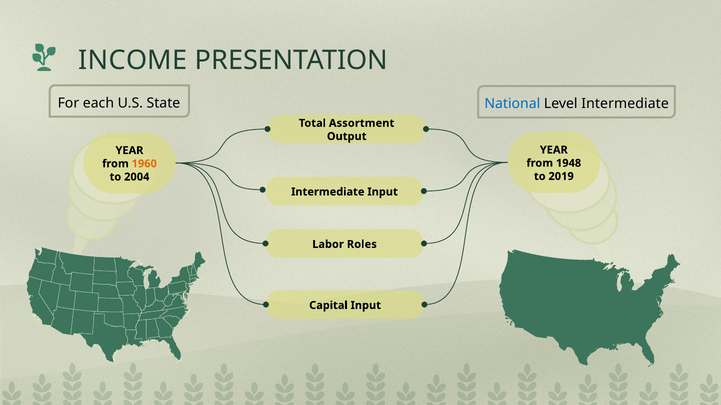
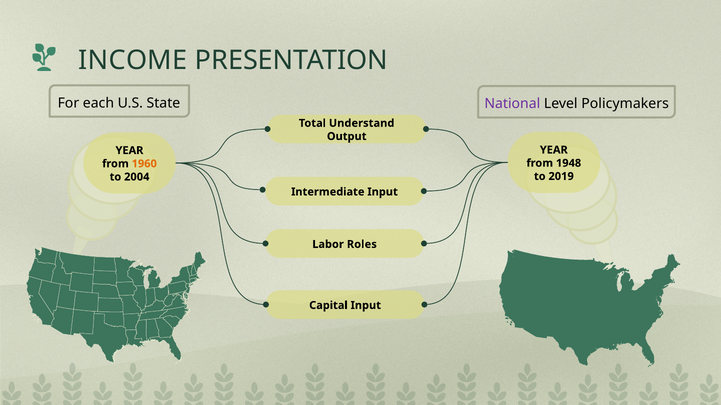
National colour: blue -> purple
Level Intermediate: Intermediate -> Policymakers
Assortment: Assortment -> Understand
